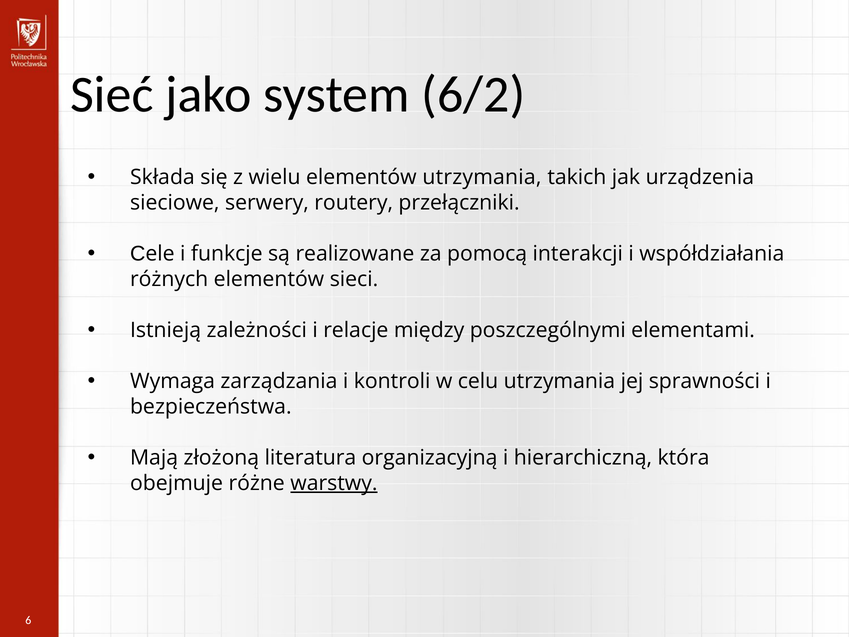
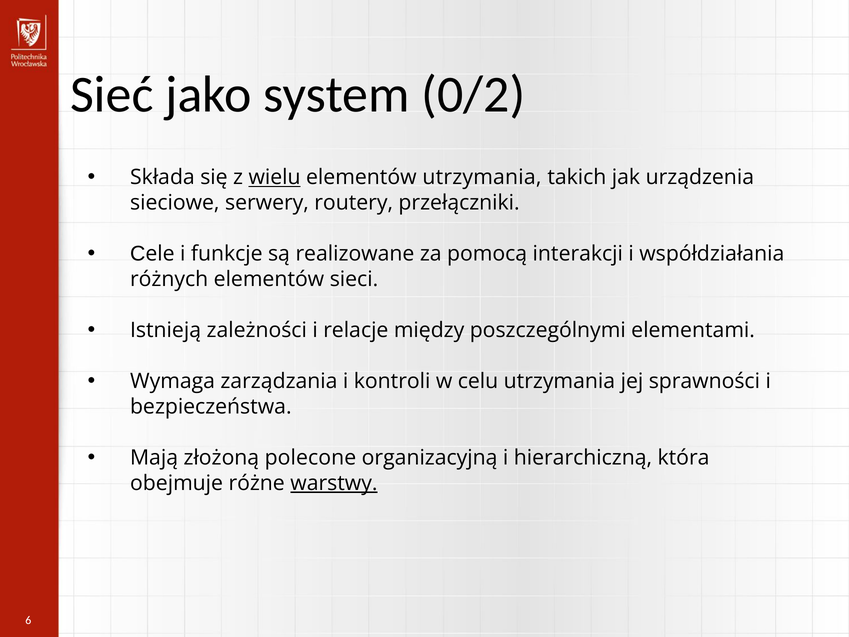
6/2: 6/2 -> 0/2
wielu underline: none -> present
literatura: literatura -> polecone
